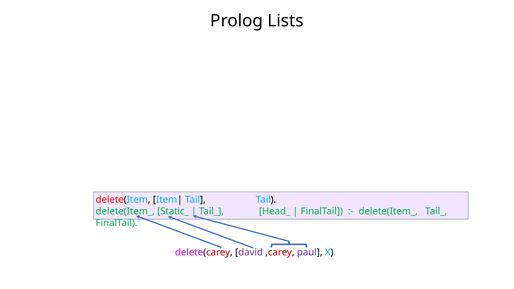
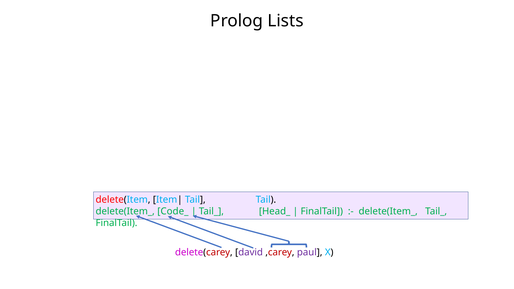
Static_: Static_ -> Code_
